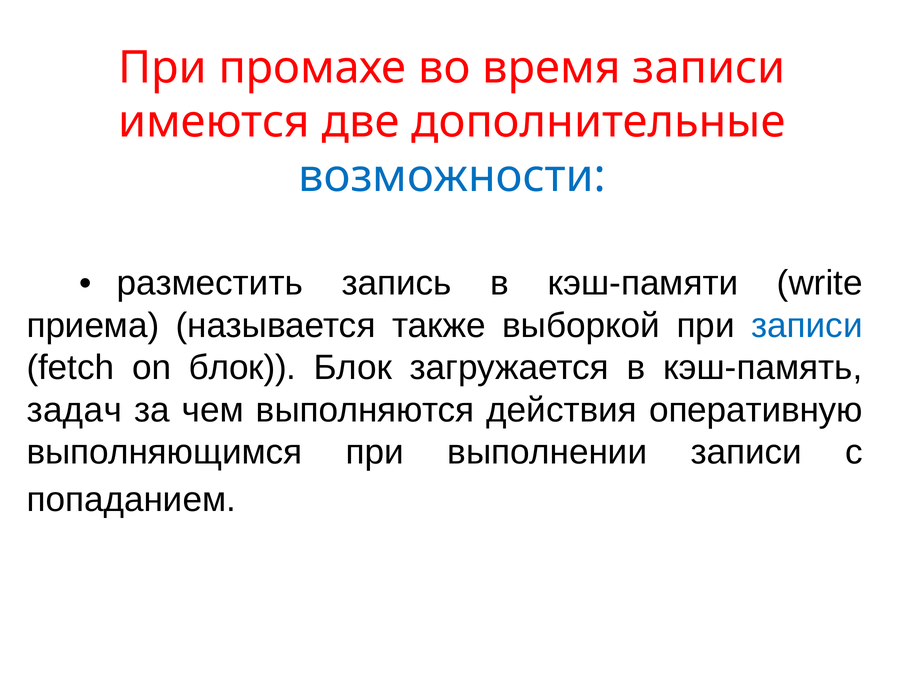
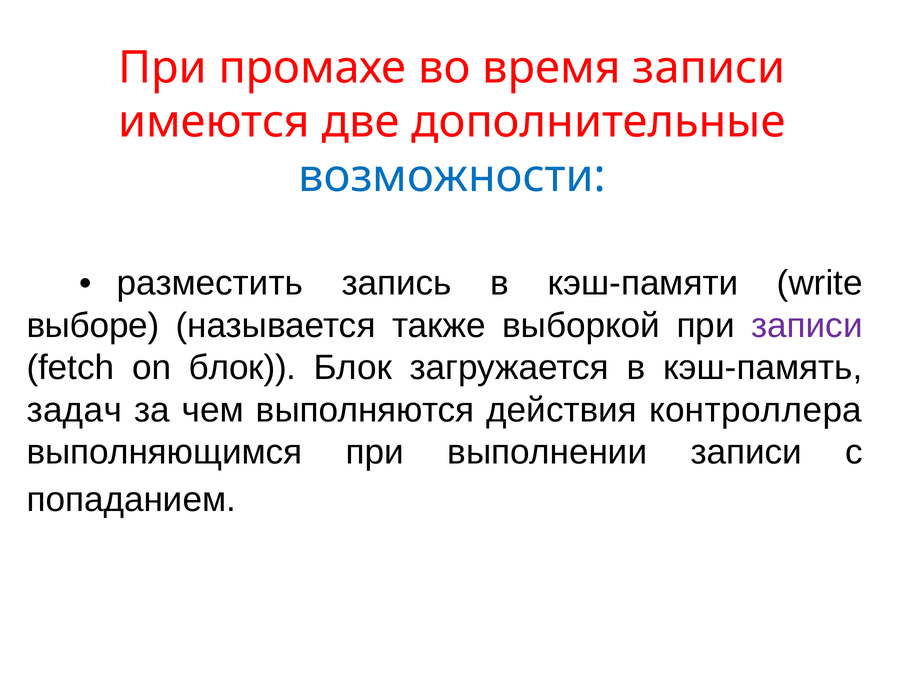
приема: приема -> выборе
записи at (807, 326) colour: blue -> purple
оперативную: оперативную -> контроллера
